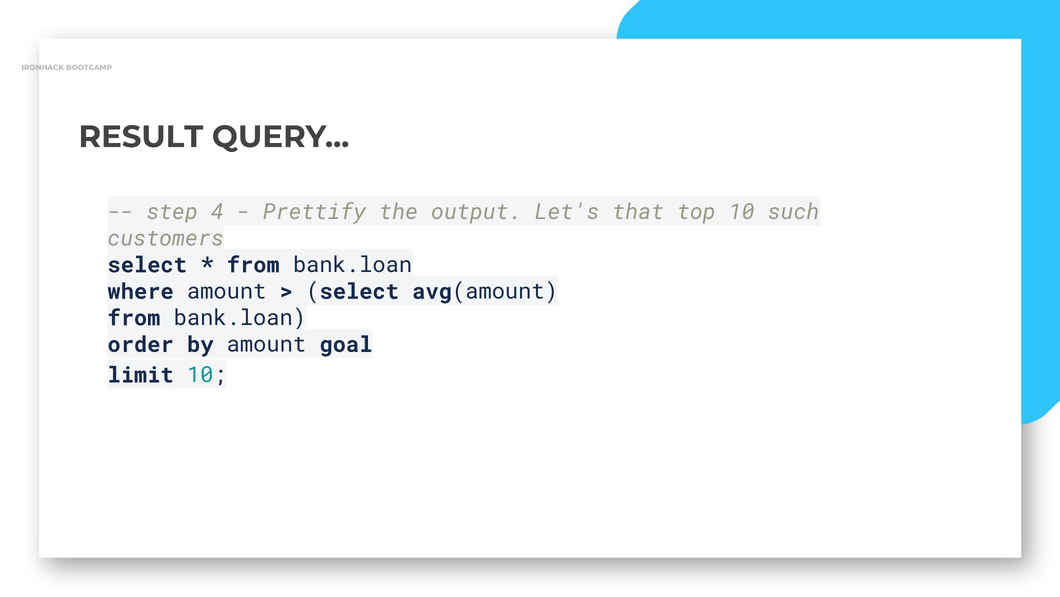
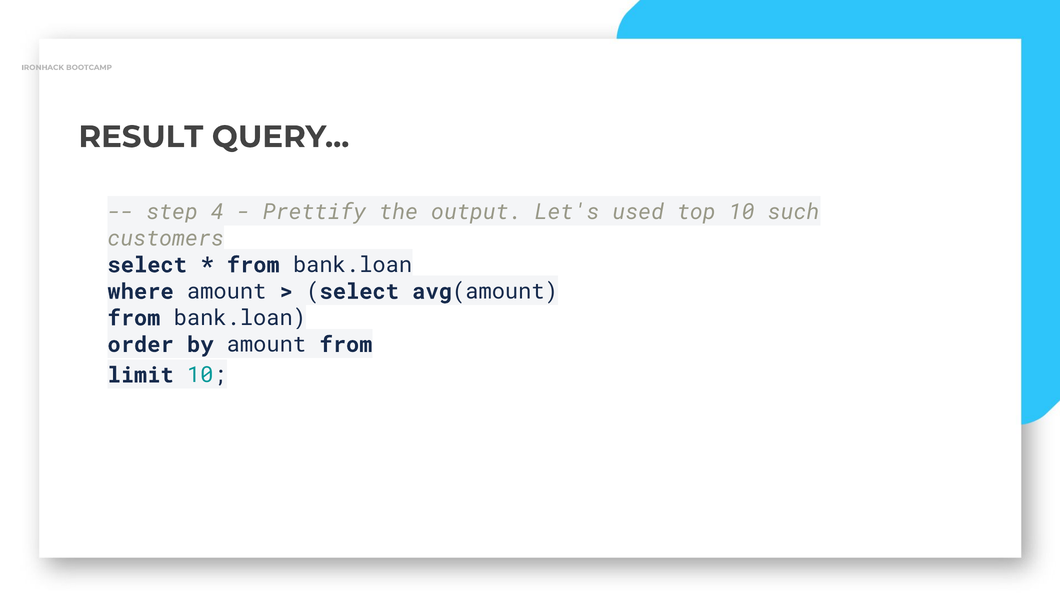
that: that -> used
amount goal: goal -> from
